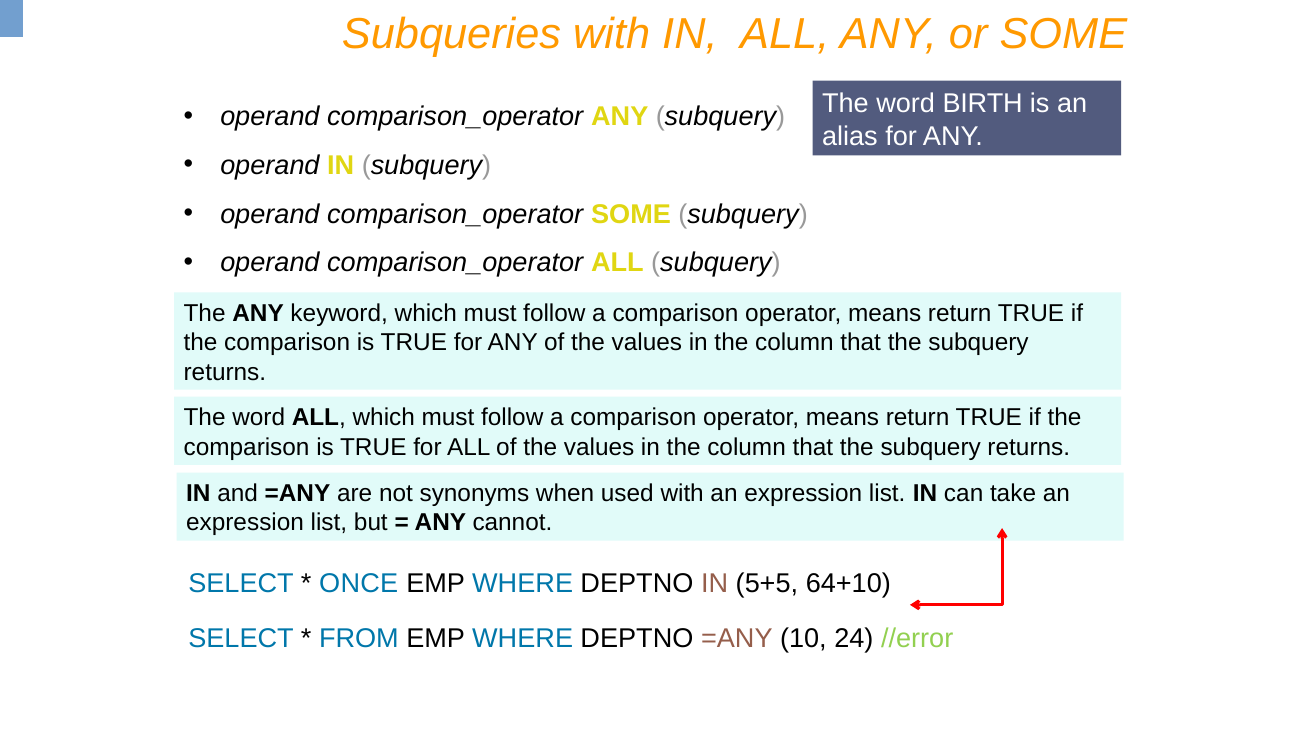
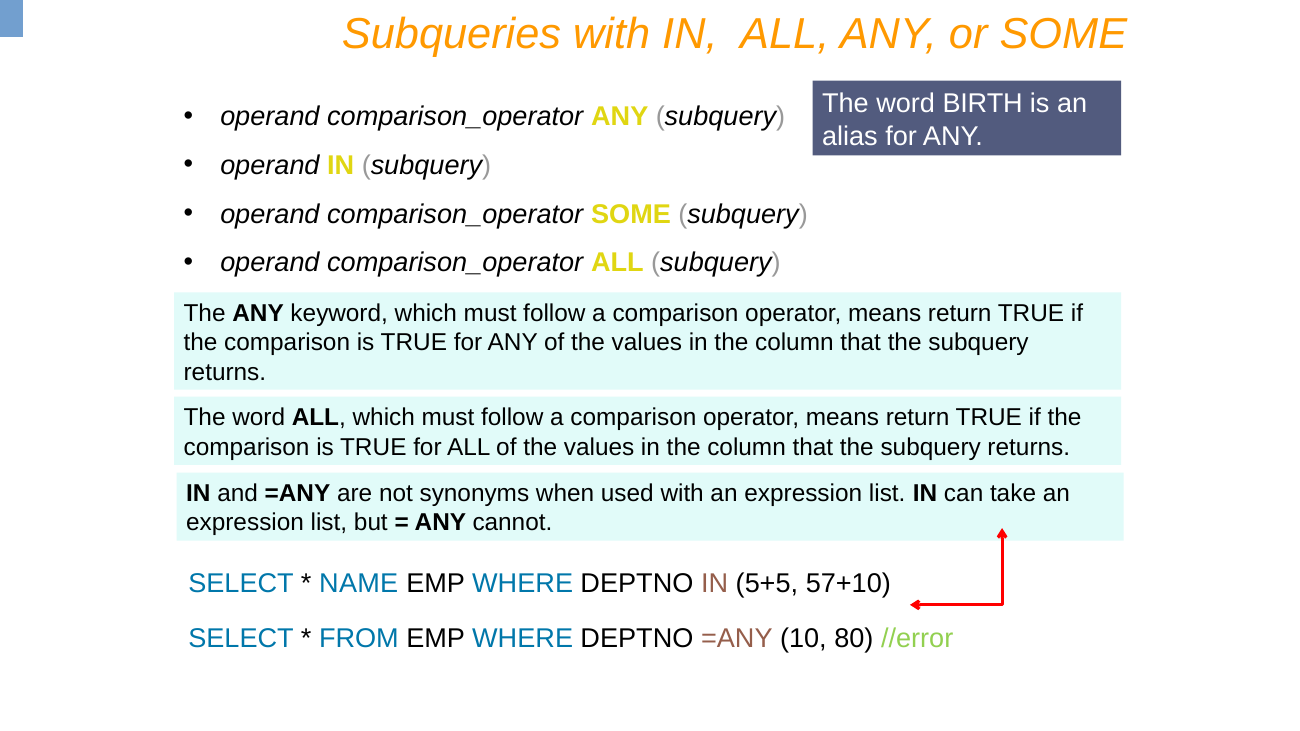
ONCE: ONCE -> NAME
64+10: 64+10 -> 57+10
24: 24 -> 80
